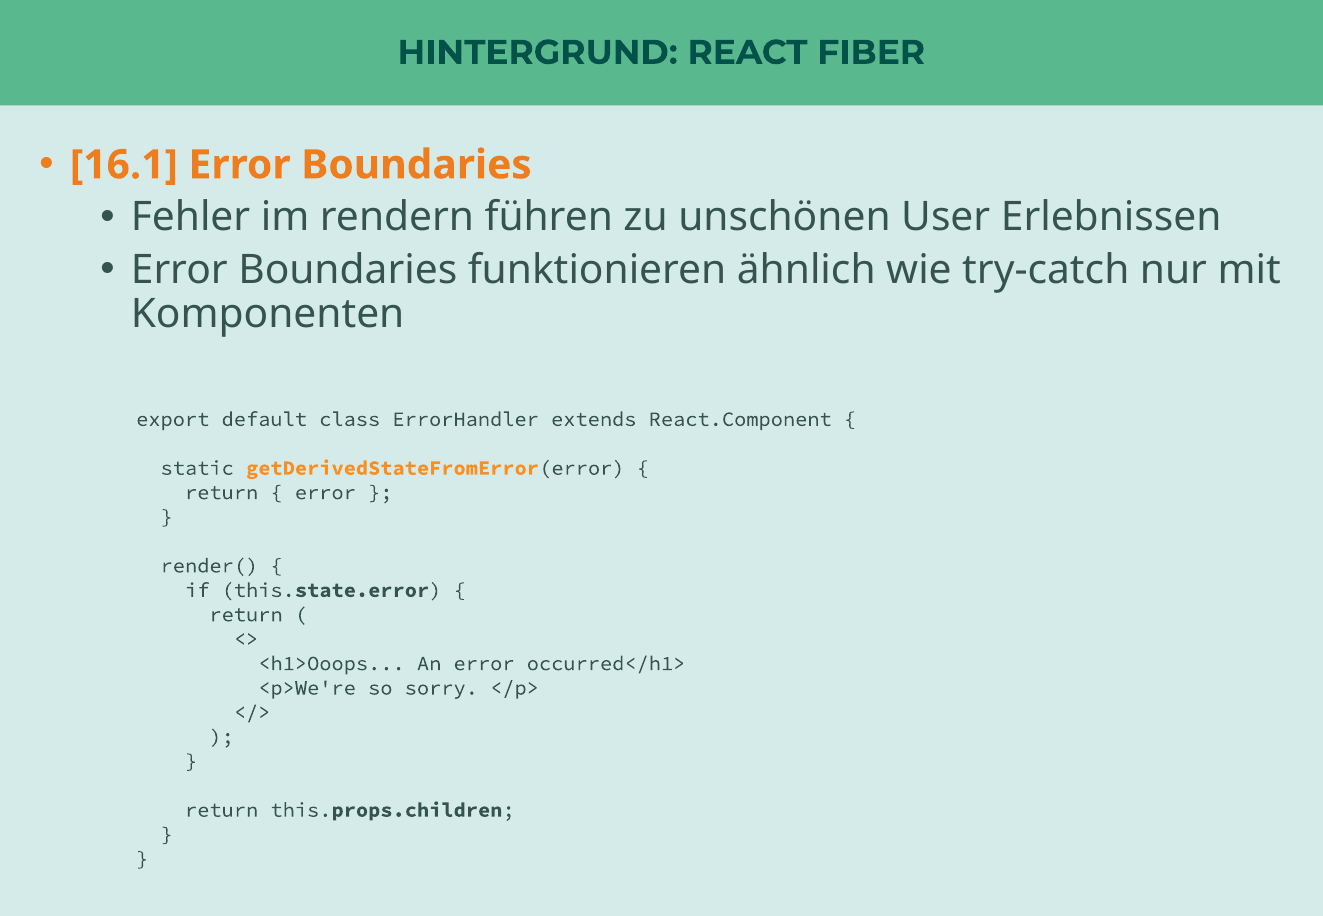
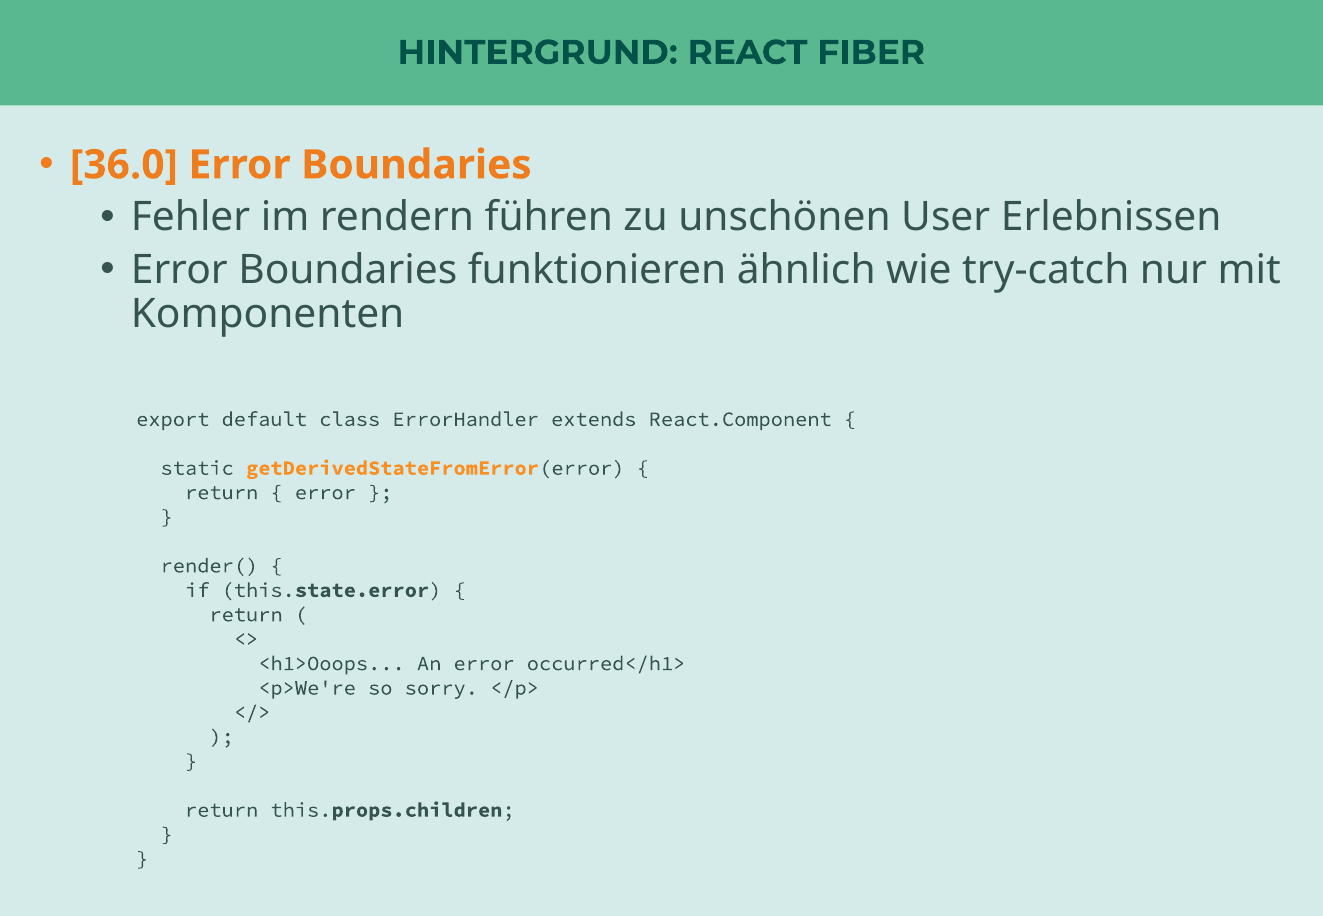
16.1: 16.1 -> 36.0
